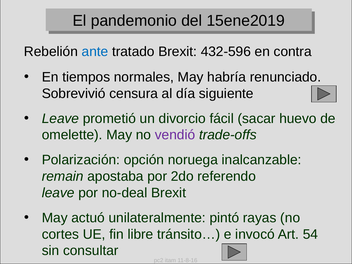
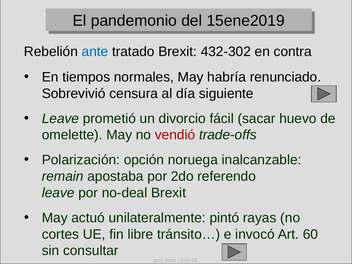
432-596: 432-596 -> 432-302
vendió colour: purple -> red
54: 54 -> 60
